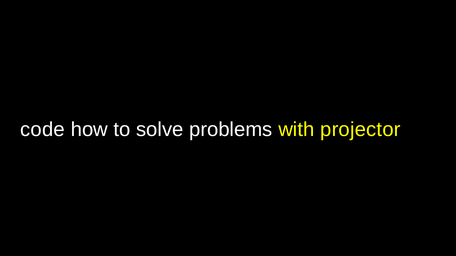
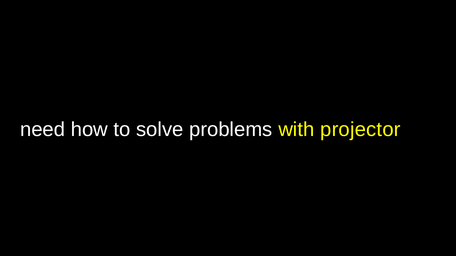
code: code -> need
